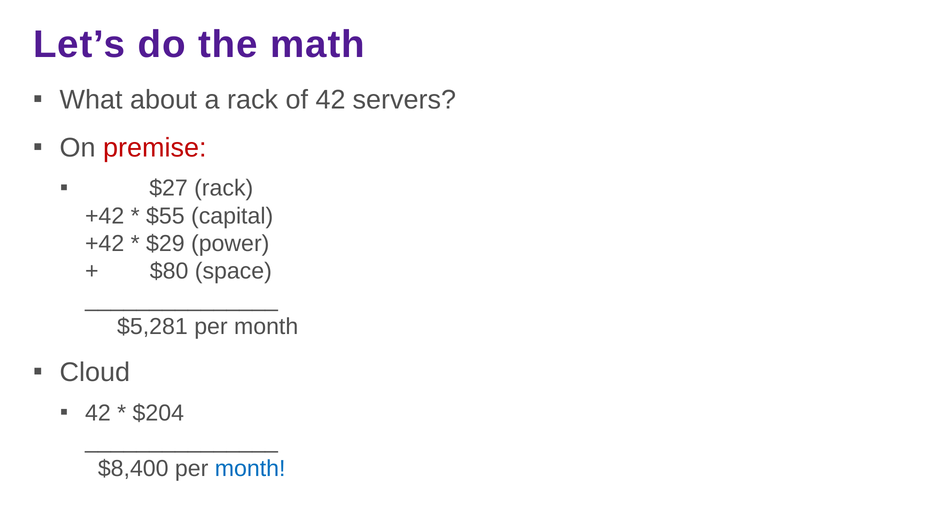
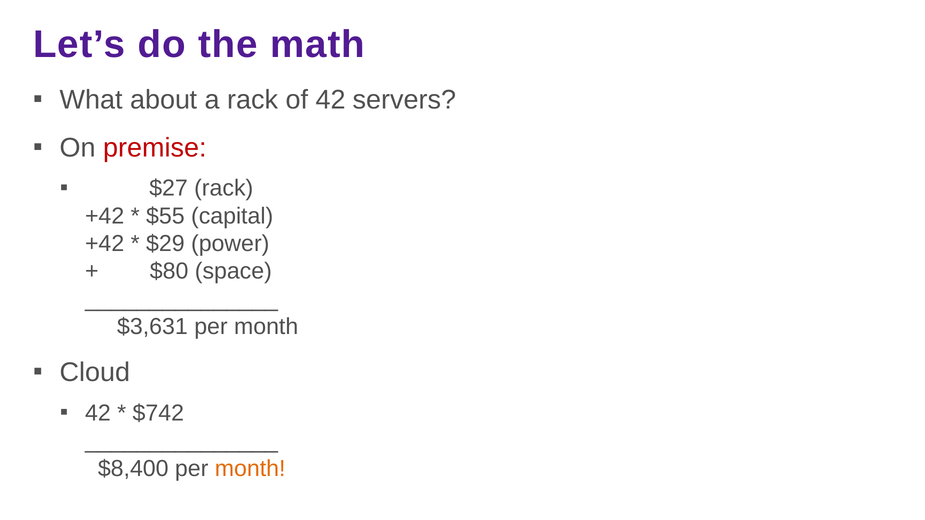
$5,281: $5,281 -> $3,631
$204: $204 -> $742
month at (250, 469) colour: blue -> orange
